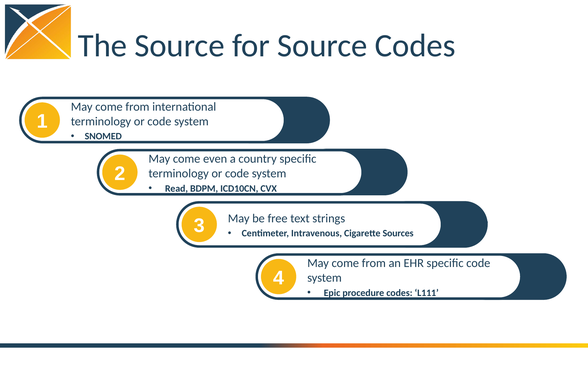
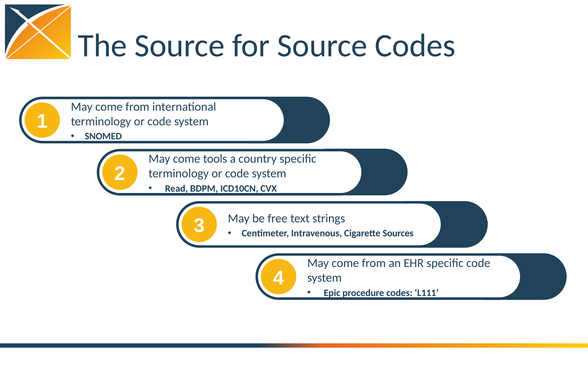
even: even -> tools
